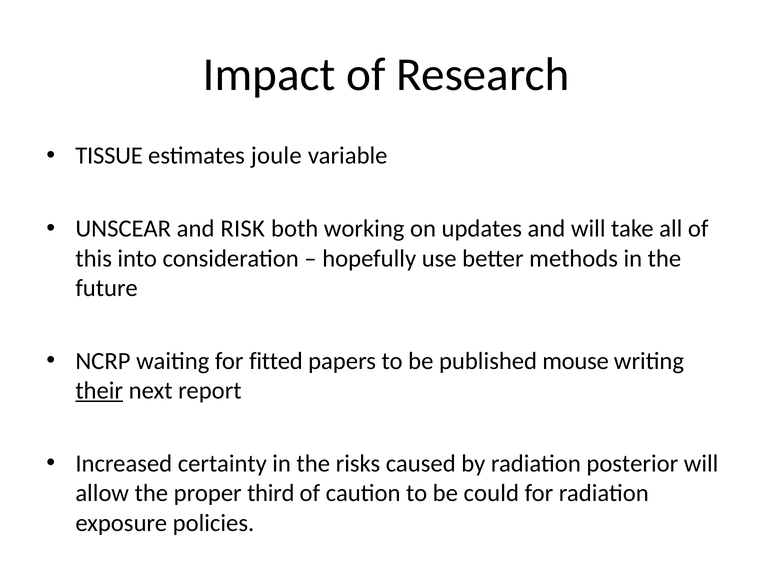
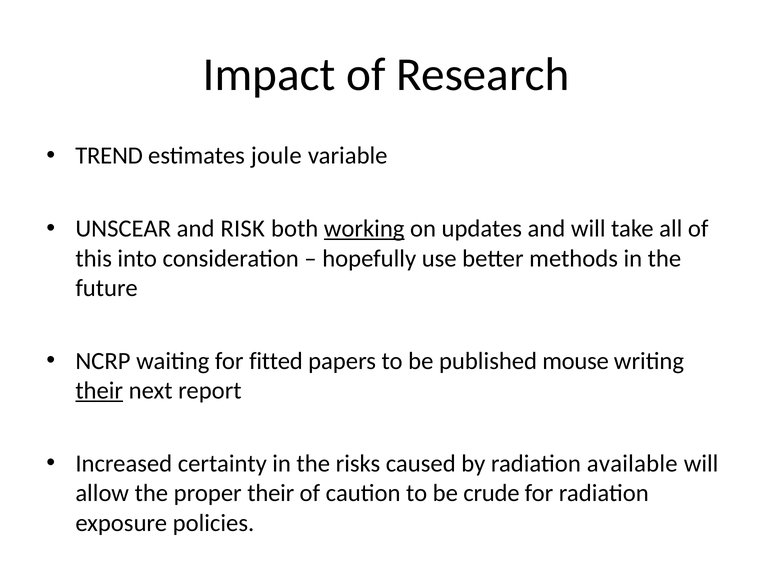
TISSUE: TISSUE -> TREND
working underline: none -> present
posterior: posterior -> available
proper third: third -> their
could: could -> crude
